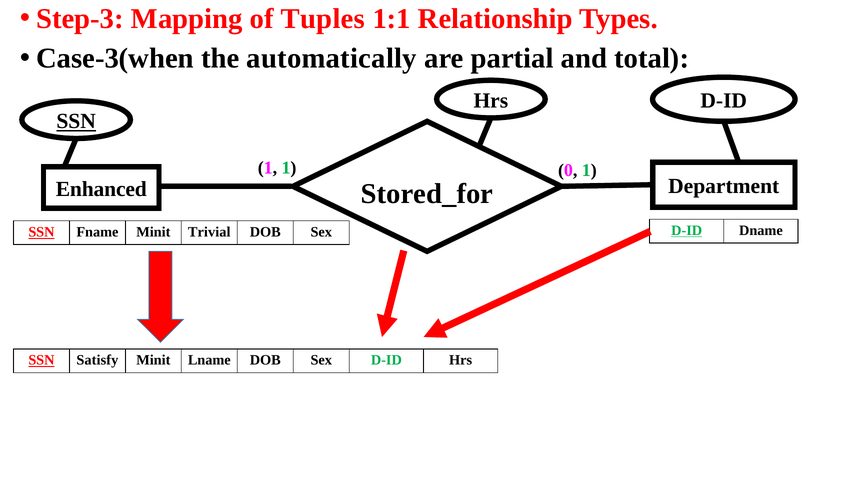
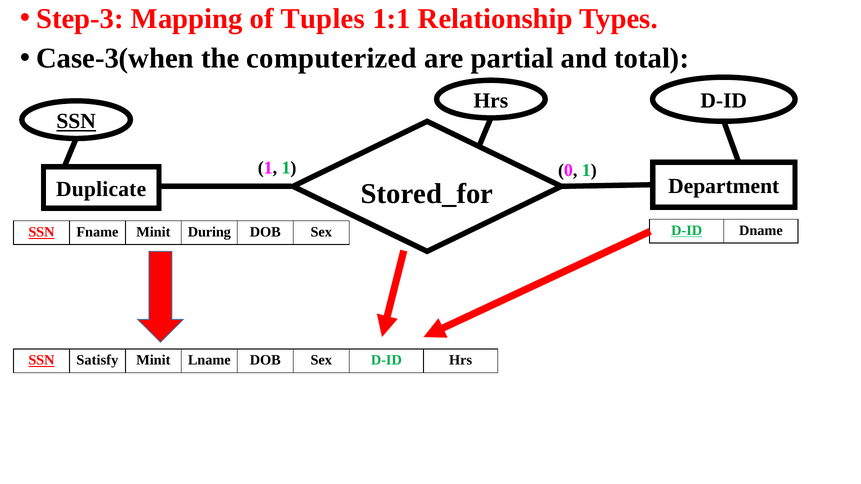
automatically: automatically -> computerized
Enhanced: Enhanced -> Duplicate
Trivial: Trivial -> During
